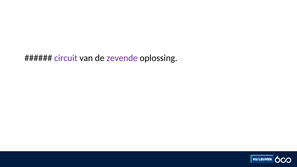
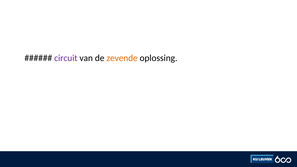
zevende colour: purple -> orange
